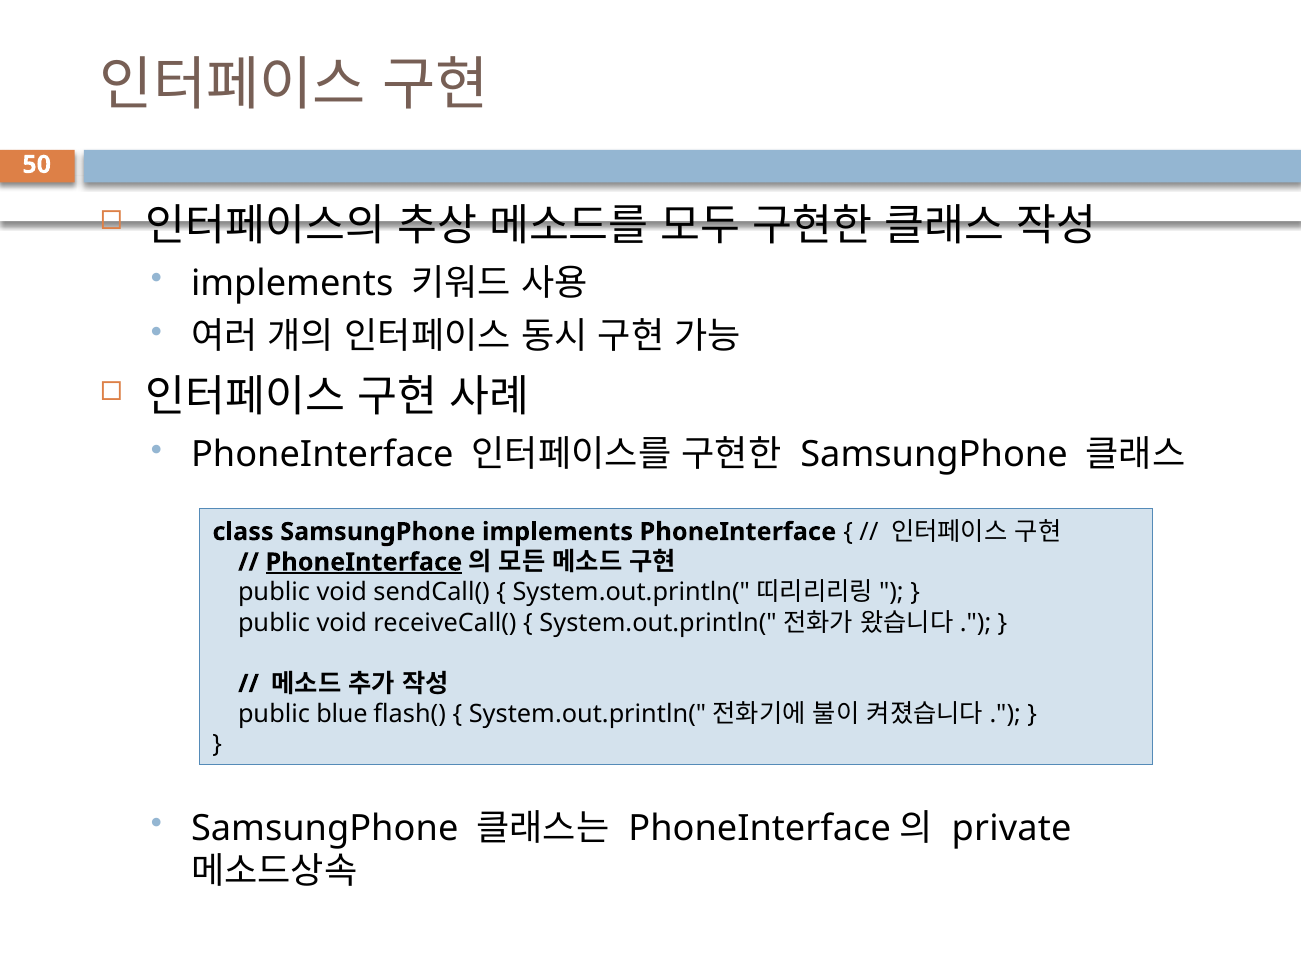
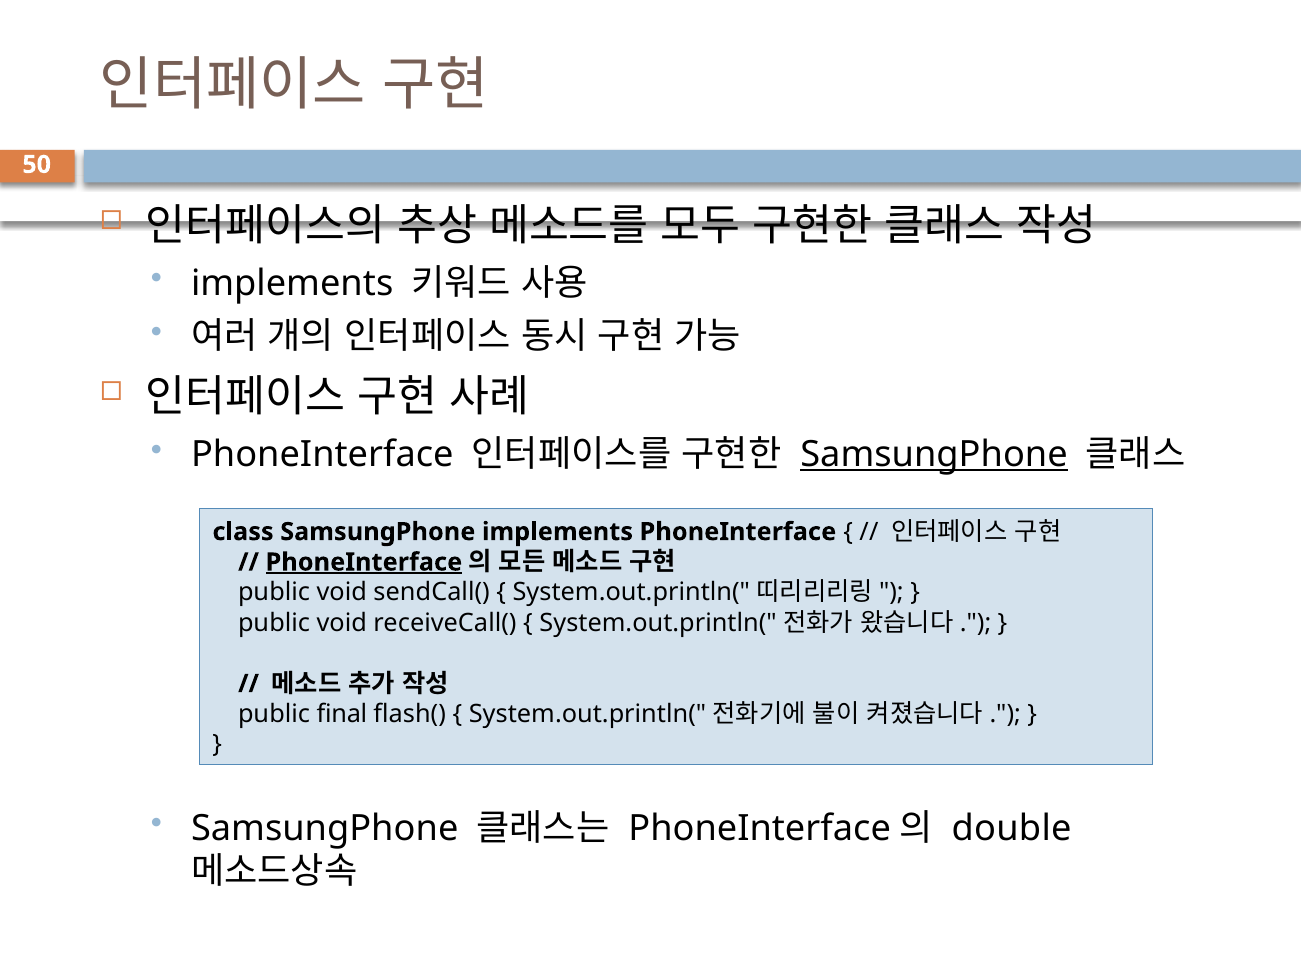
SamsungPhone at (934, 455) underline: none -> present
blue: blue -> final
private: private -> double
